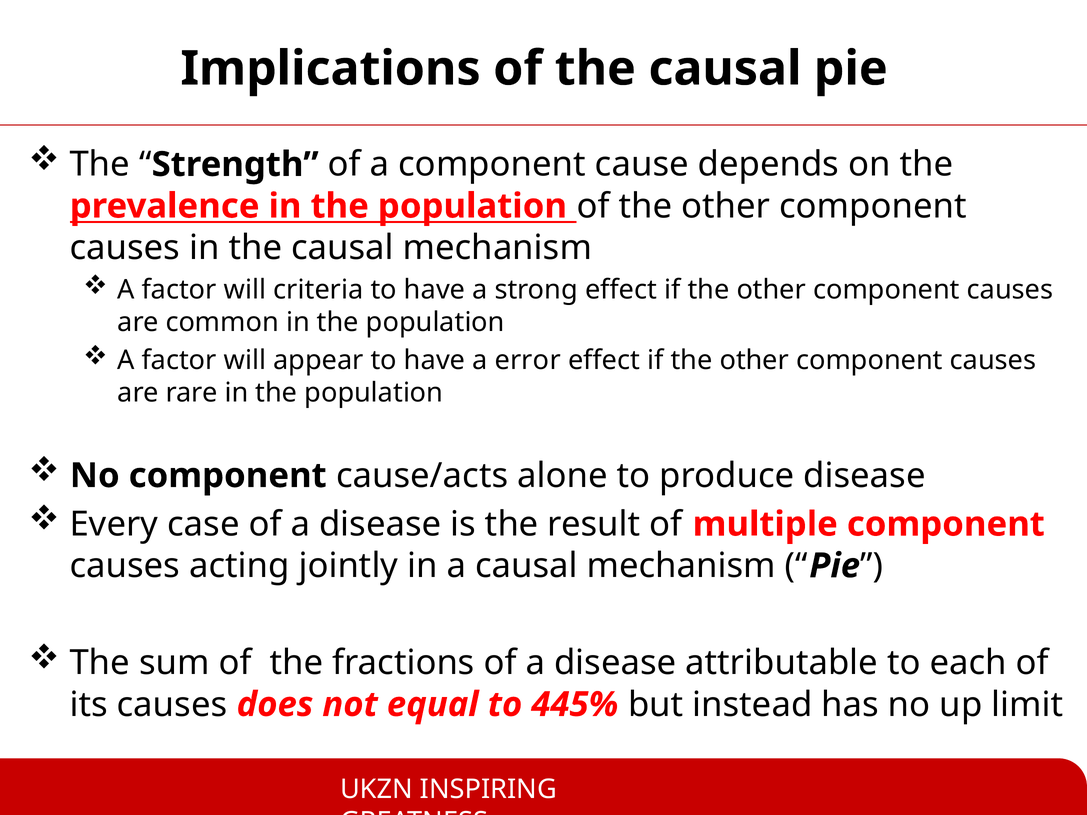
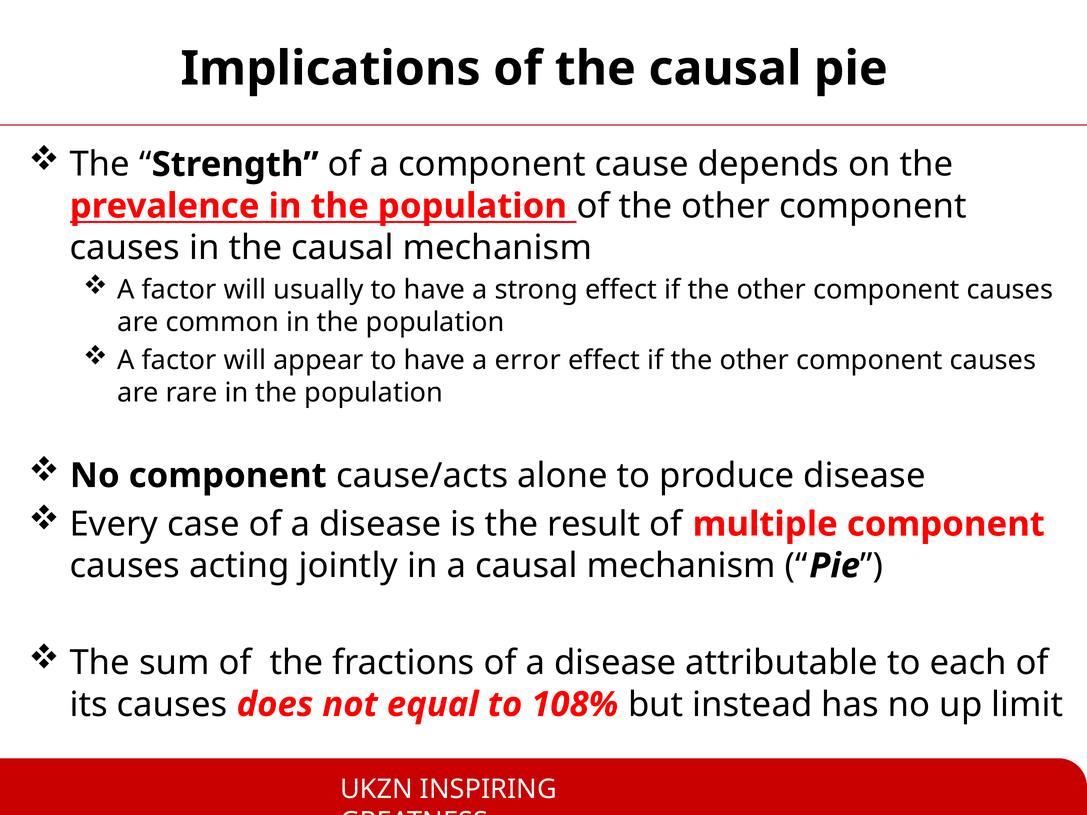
criteria: criteria -> usually
445%: 445% -> 108%
